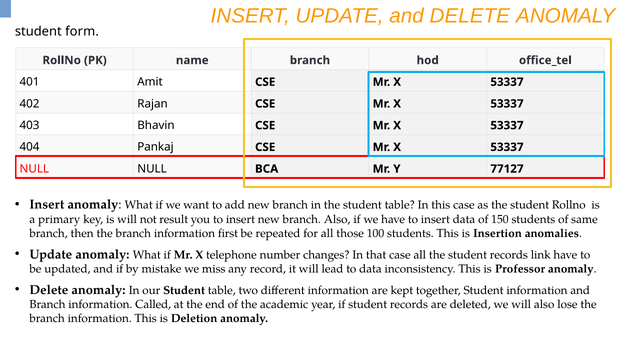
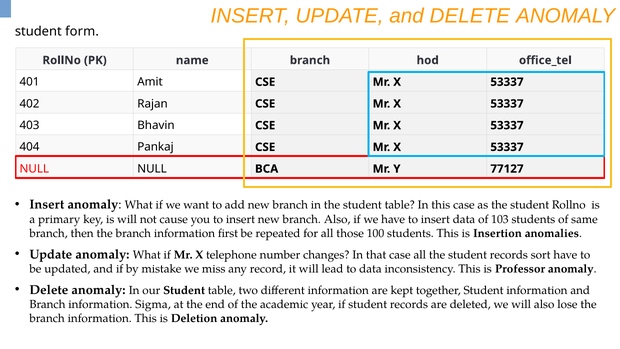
result: result -> cause
150: 150 -> 103
link: link -> sort
Called: Called -> Sigma
